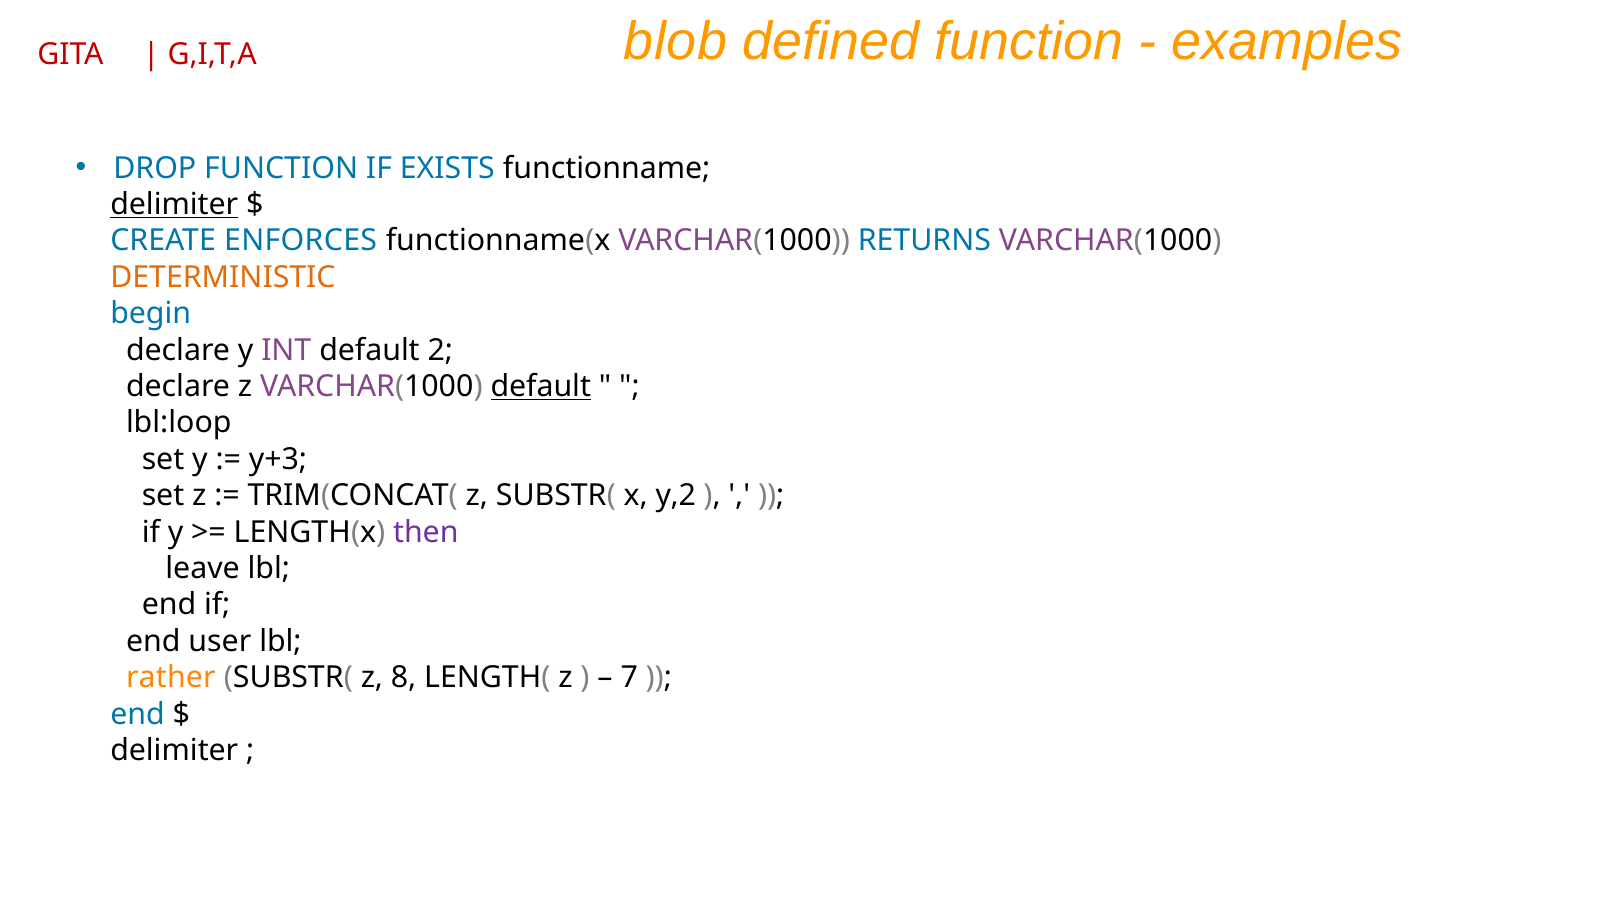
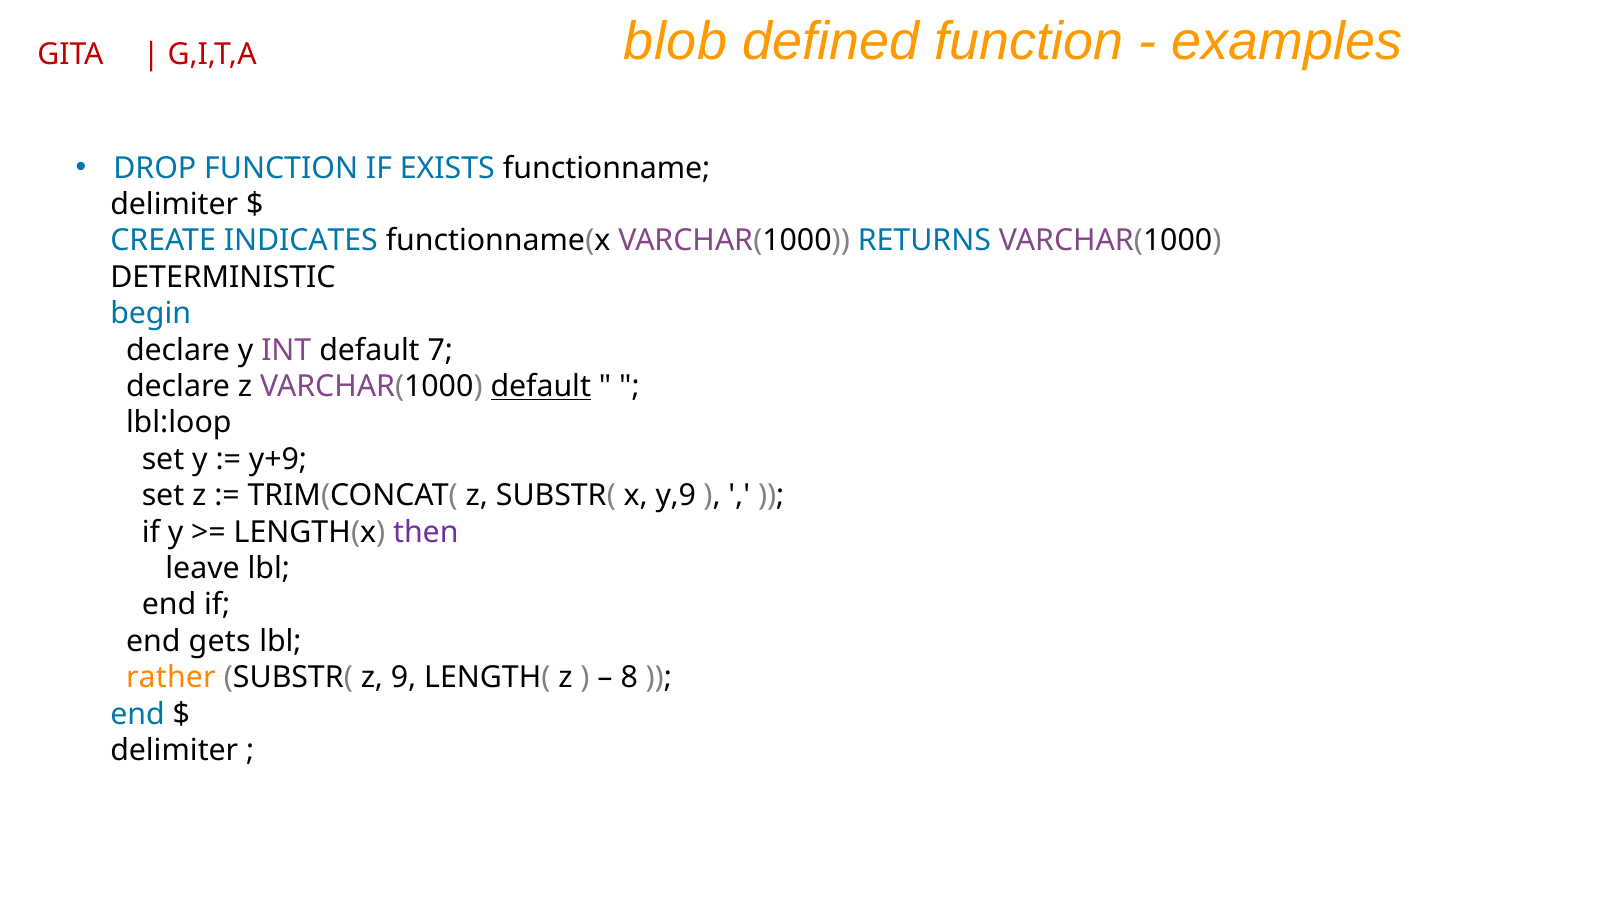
delimiter at (174, 204) underline: present -> none
ENFORCES: ENFORCES -> INDICATES
DETERMINISTIC colour: orange -> black
2: 2 -> 7
y+3: y+3 -> y+9
y,2: y,2 -> y,9
user: user -> gets
8: 8 -> 9
7: 7 -> 8
